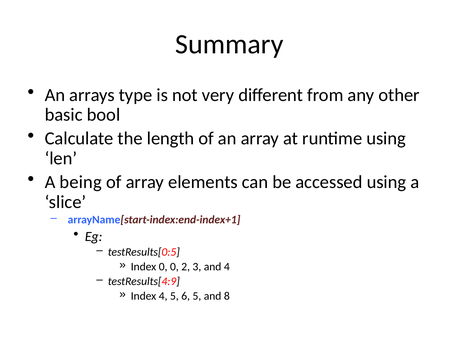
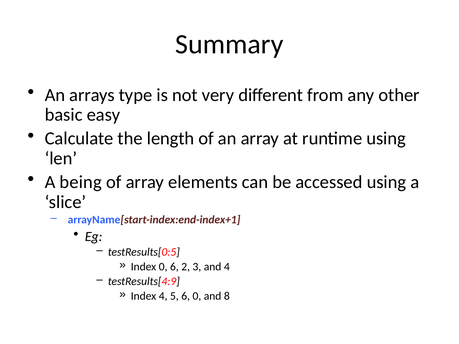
bool: bool -> easy
0 0: 0 -> 6
6 5: 5 -> 0
